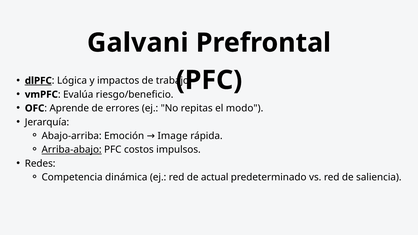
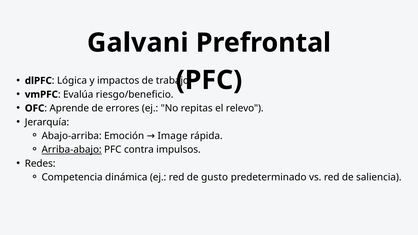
dlPFC underline: present -> none
modo: modo -> relevo
costos: costos -> contra
actual: actual -> gusto
